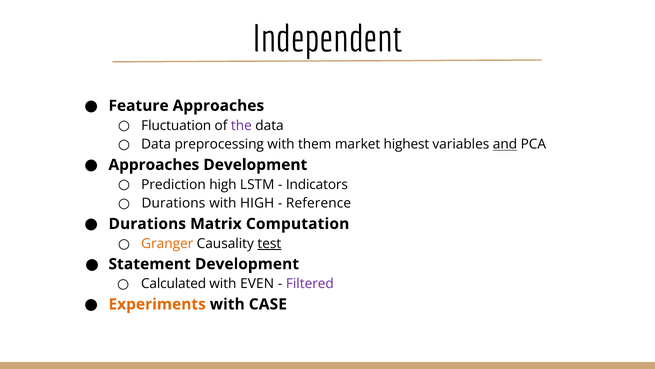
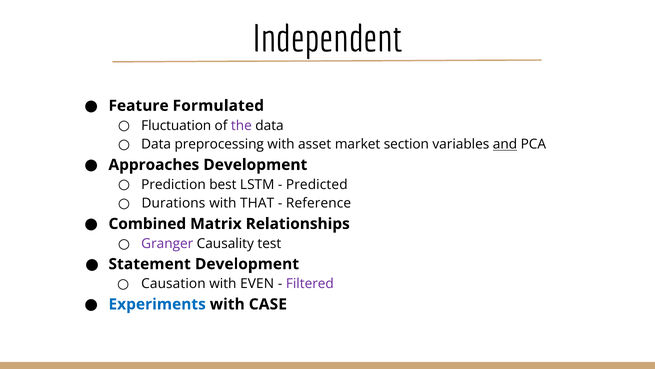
Feature Approaches: Approaches -> Formulated
them: them -> asset
highest: highest -> section
Prediction high: high -> best
Indicators: Indicators -> Predicted
with HIGH: HIGH -> THAT
Durations at (147, 224): Durations -> Combined
Computation: Computation -> Relationships
Granger colour: orange -> purple
test underline: present -> none
Calculated: Calculated -> Causation
Experiments colour: orange -> blue
